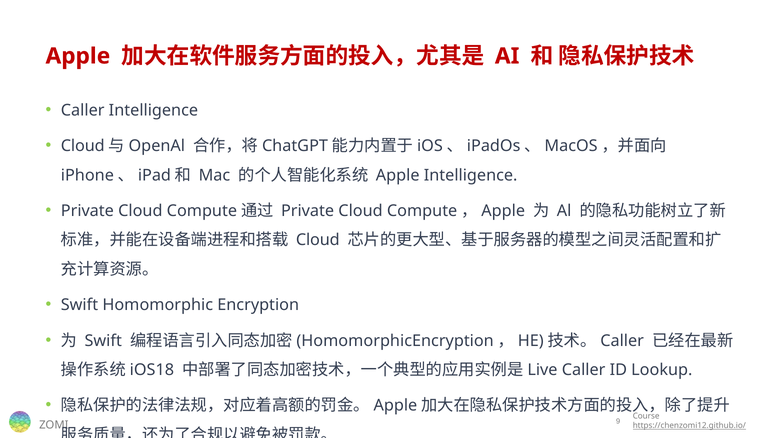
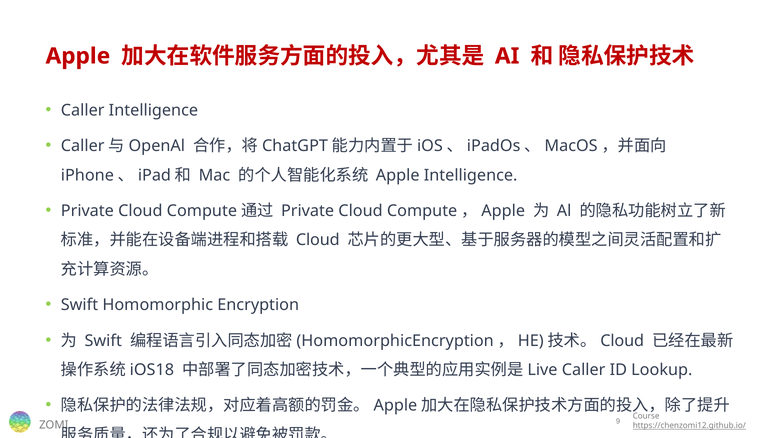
Cloud at (83, 146): Cloud -> Caller
Caller at (622, 341): Caller -> Cloud
